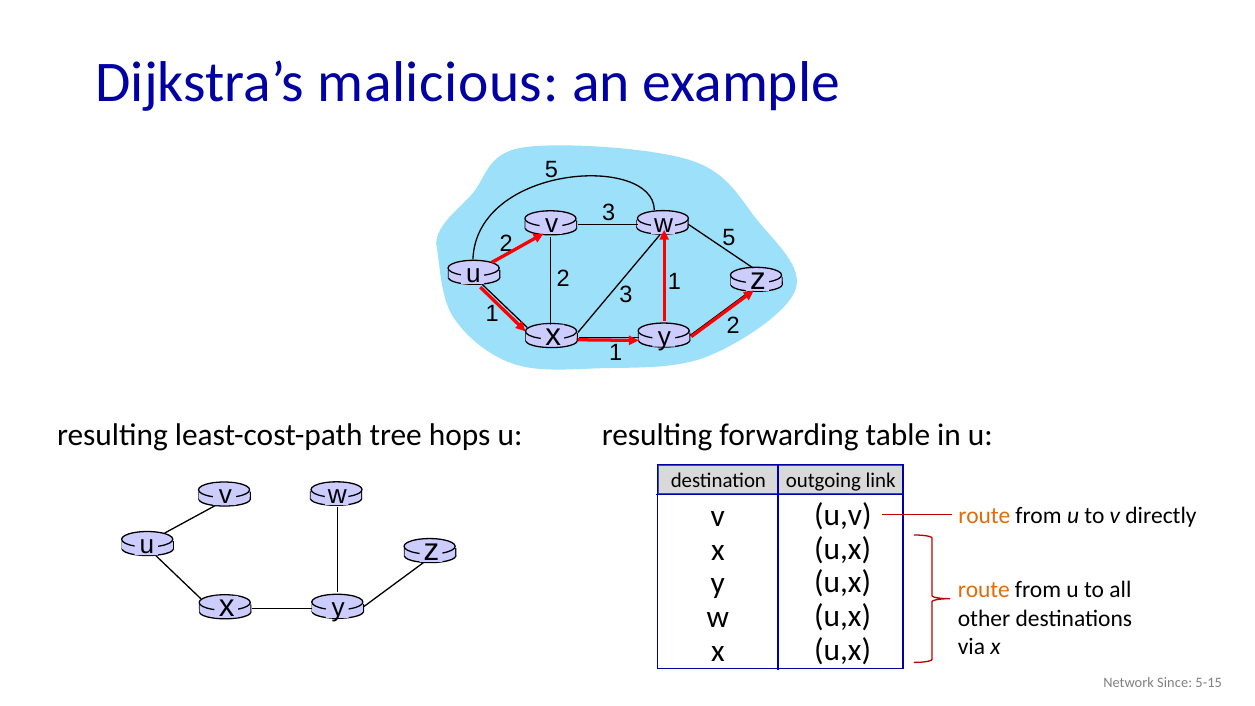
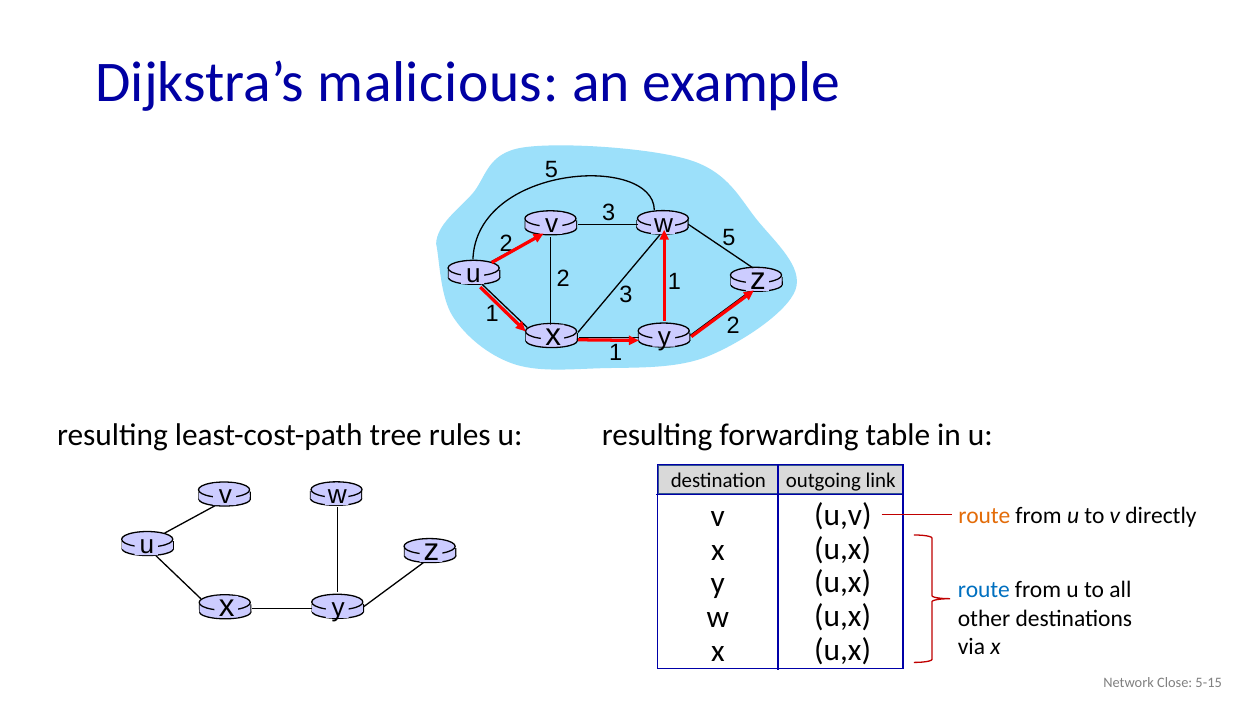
hops: hops -> rules
route at (984, 590) colour: orange -> blue
Since: Since -> Close
